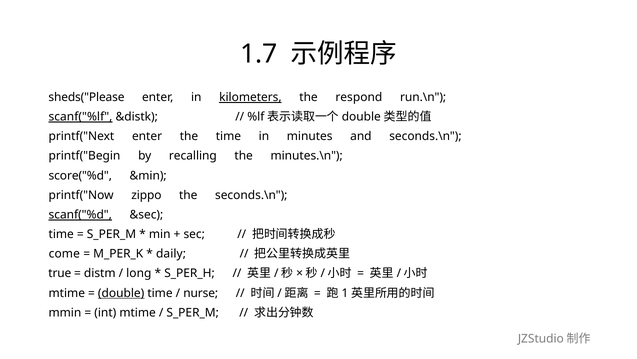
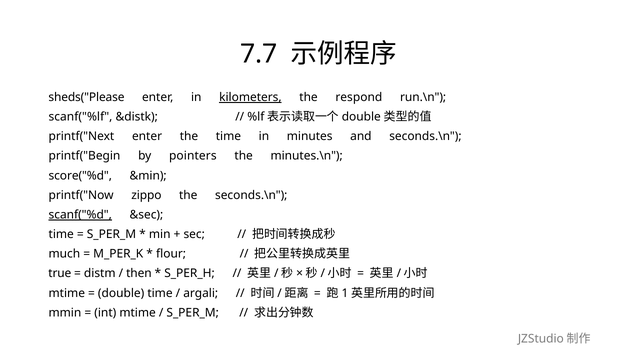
1.7: 1.7 -> 7.7
scanf("%lf underline: present -> none
recalling: recalling -> pointers
come: come -> much
daily: daily -> flour
long: long -> then
double underline: present -> none
nurse: nurse -> argali
